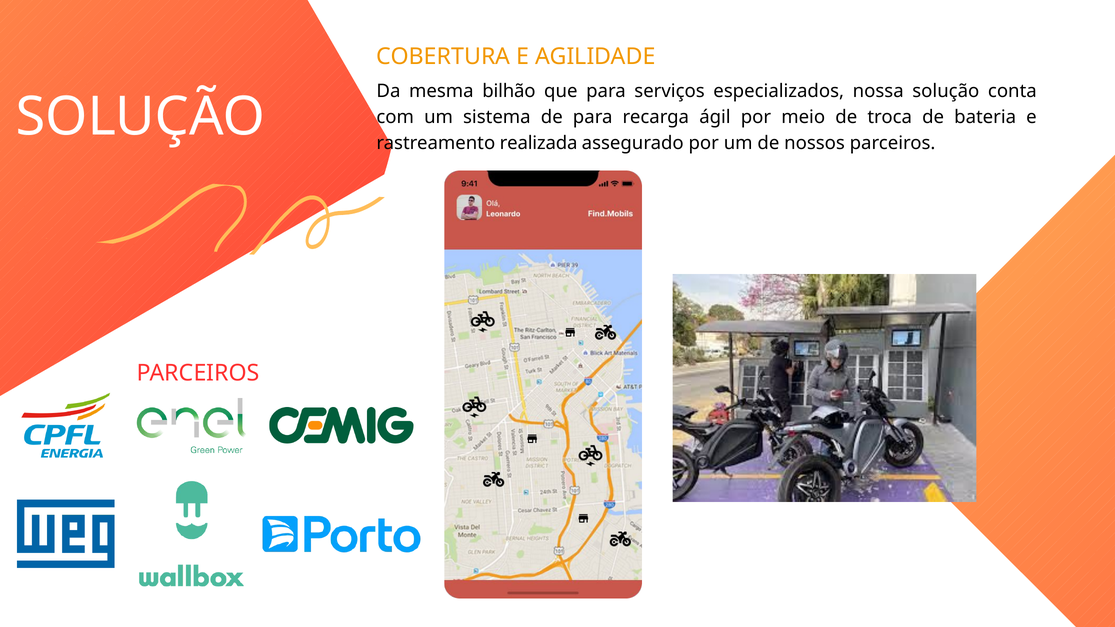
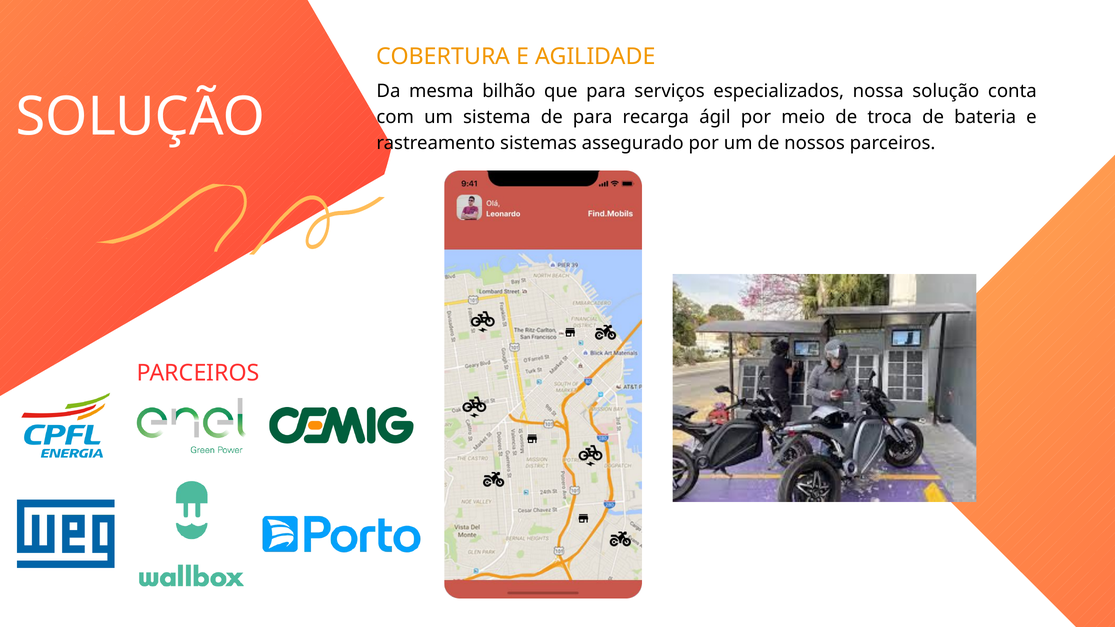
realizada: realizada -> sistemas
